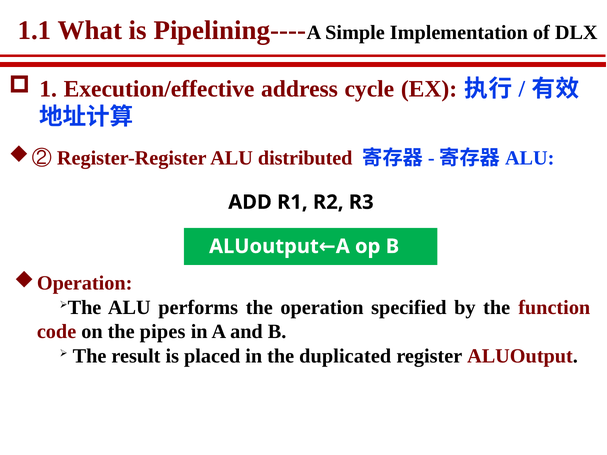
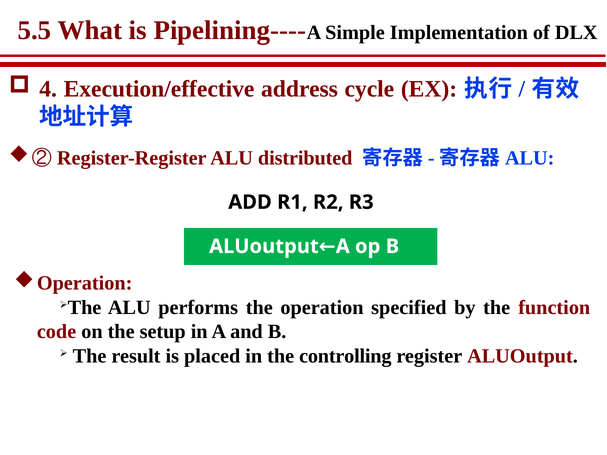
1.1: 1.1 -> 5.5
1: 1 -> 4
pipes: pipes -> setup
duplicated: duplicated -> controlling
